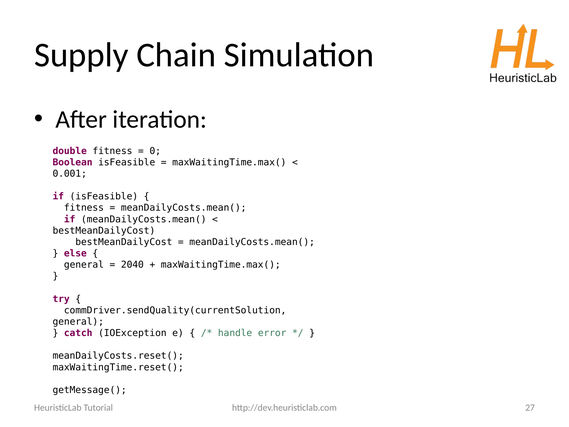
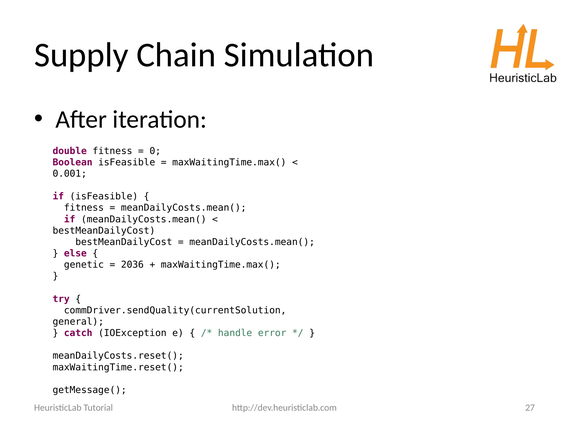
general at (84, 265): general -> genetic
2040: 2040 -> 2036
